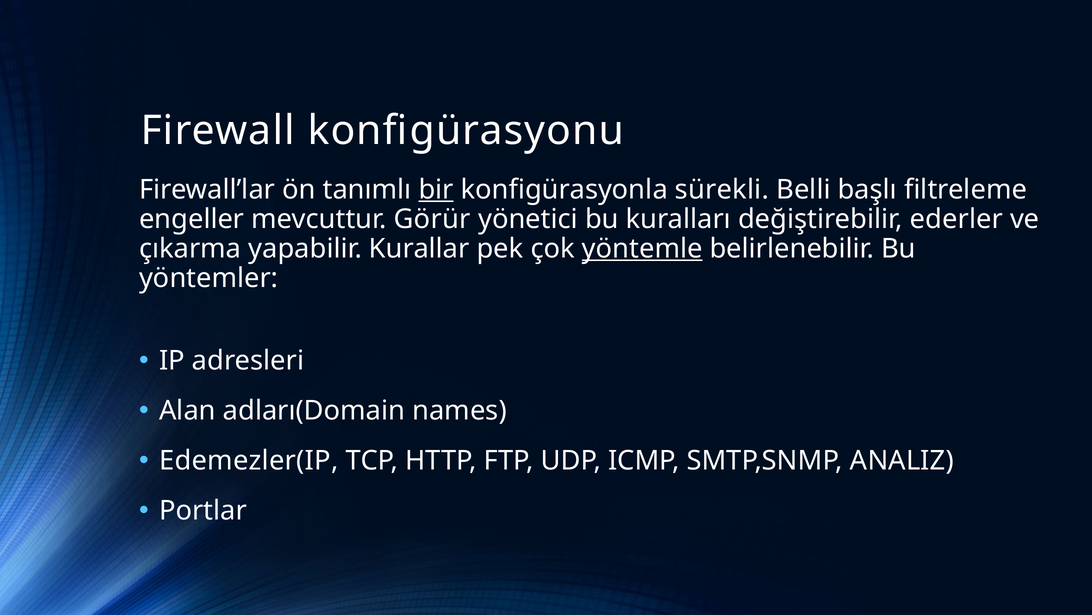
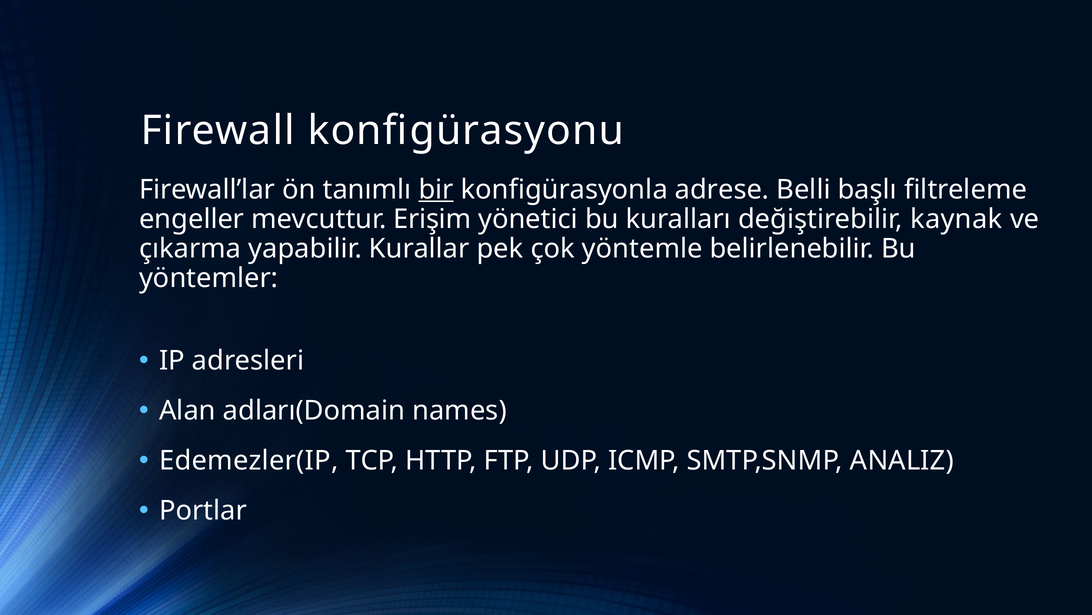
sürekli: sürekli -> adrese
Görür: Görür -> Erişim
ederler: ederler -> kaynak
yöntemle underline: present -> none
